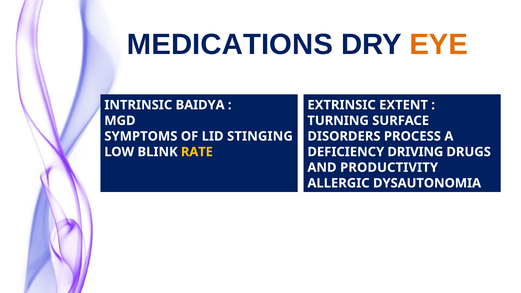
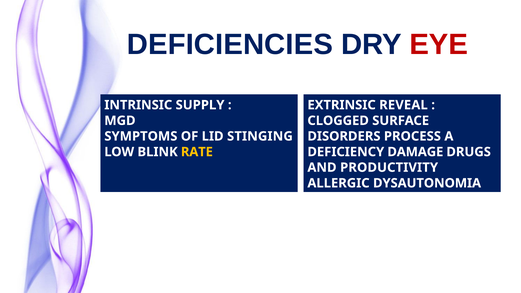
MEDICATIONS: MEDICATIONS -> DEFICIENCIES
EYE colour: orange -> red
BAIDYA: BAIDYA -> SUPPLY
EXTENT: EXTENT -> REVEAL
TURNING: TURNING -> CLOGGED
DRIVING: DRIVING -> DAMAGE
